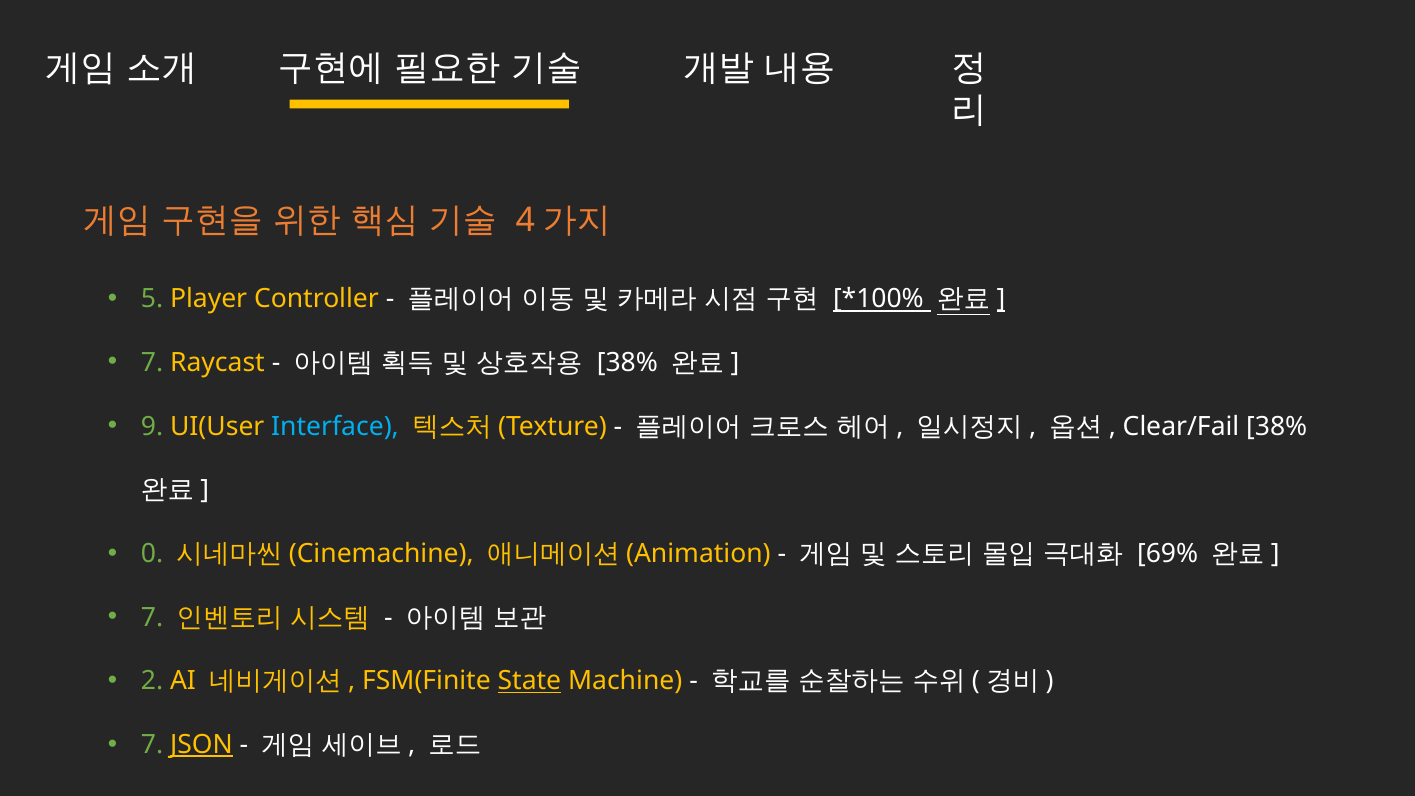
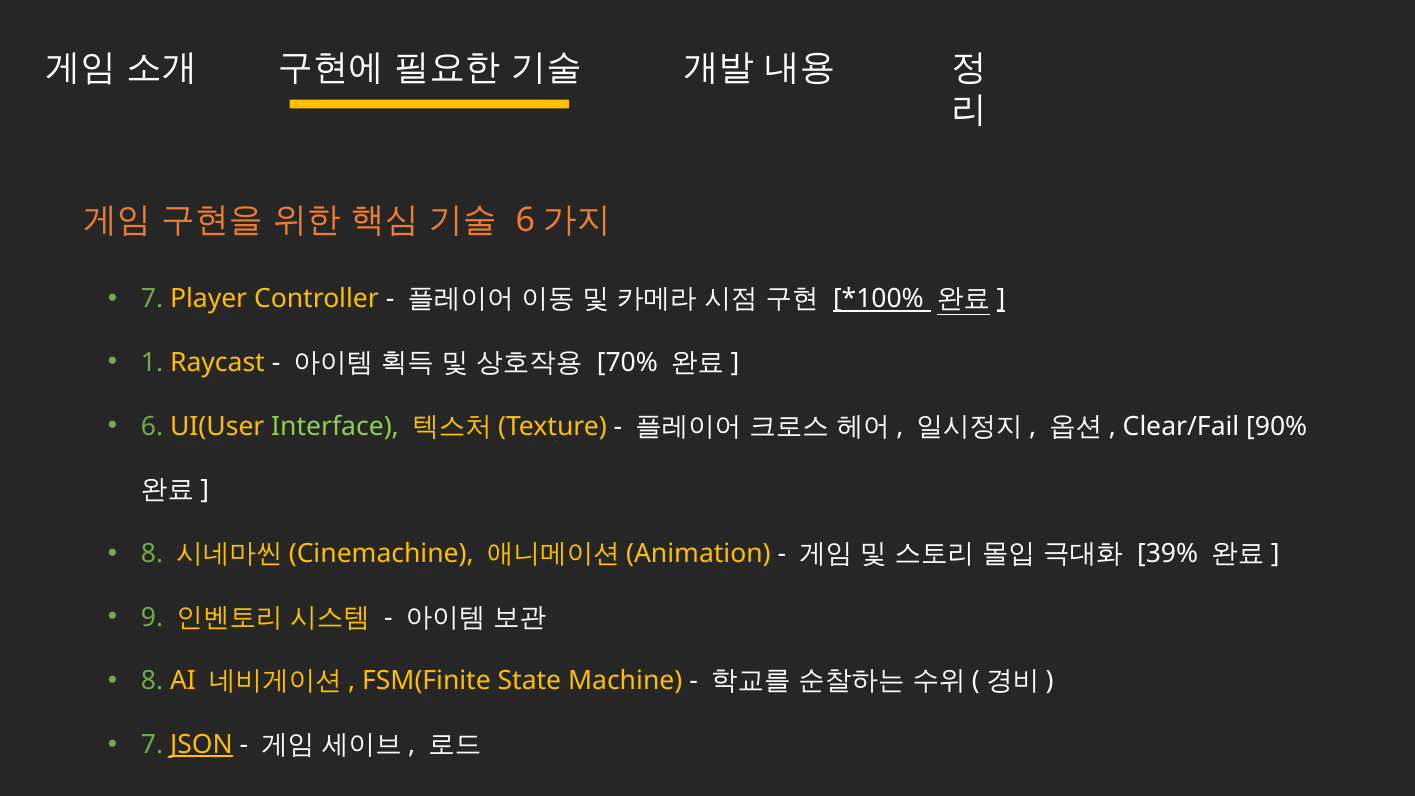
4 at (525, 220): 4 -> 6
5 at (152, 299): 5 -> 7
7 at (152, 363): 7 -> 1
38% at (627, 363): 38% -> 70%
9 at (152, 426): 9 -> 6
Interface colour: light blue -> light green
Clear/Fail 38%: 38% -> 90%
0 at (152, 554): 0 -> 8
69%: 69% -> 39%
7 at (152, 617): 7 -> 9
2 at (152, 681): 2 -> 8
State underline: present -> none
